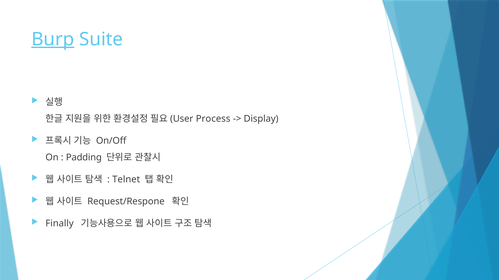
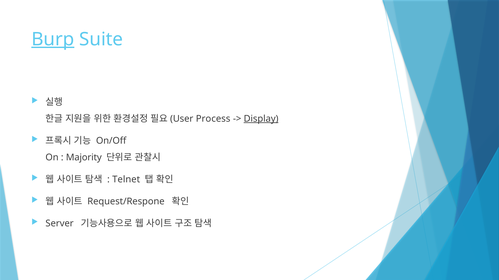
Display underline: none -> present
Padding: Padding -> Majority
Finally: Finally -> Server
